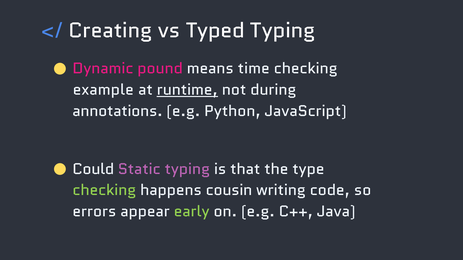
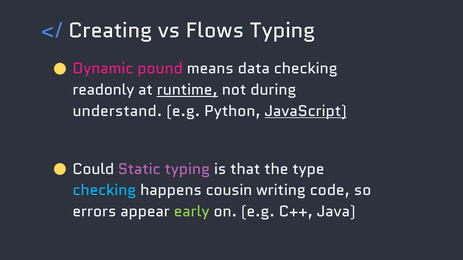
Typed: Typed -> Flows
time: time -> data
example: example -> readonly
annotations: annotations -> understand
JavaScript underline: none -> present
checking at (104, 191) colour: light green -> light blue
